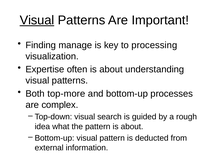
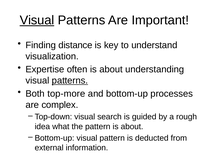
manage: manage -> distance
processing: processing -> understand
patterns at (70, 80) underline: none -> present
